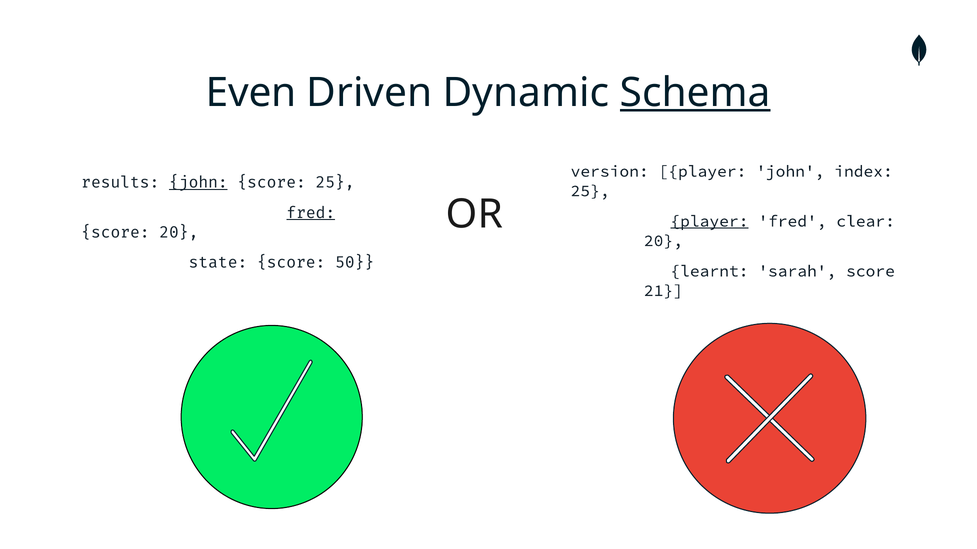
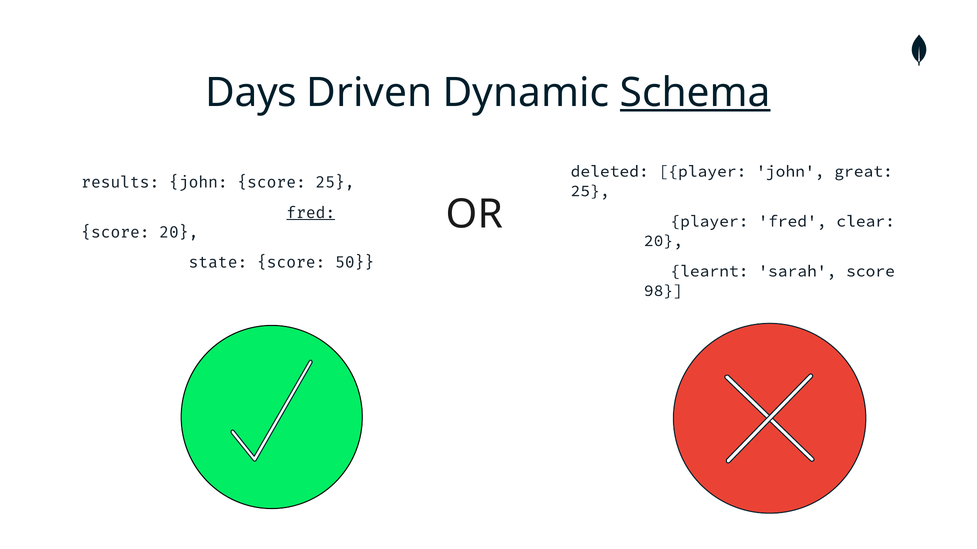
Even: Even -> Days
version: version -> deleted
index: index -> great
john at (198, 182) underline: present -> none
player at (709, 221) underline: present -> none
21: 21 -> 98
